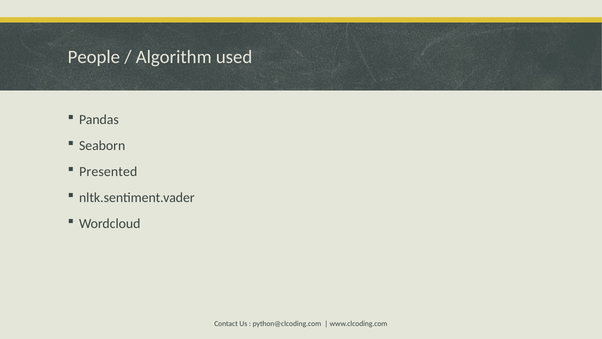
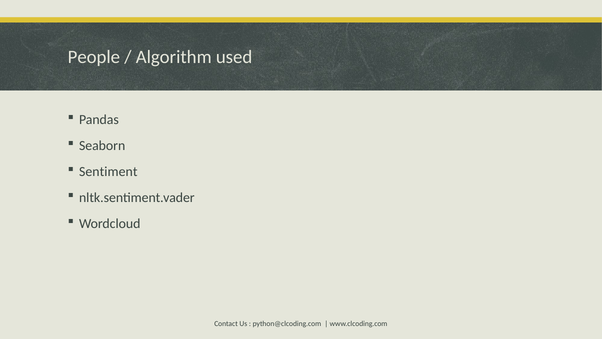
Presented: Presented -> Sentiment
